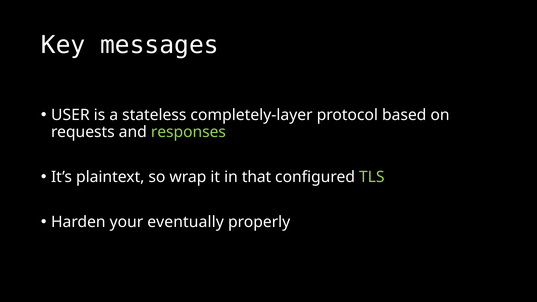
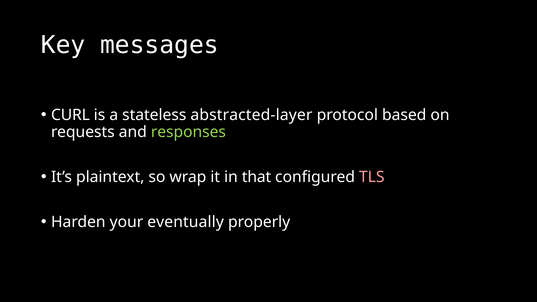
USER: USER -> CURL
completely-layer: completely-layer -> abstracted-layer
TLS colour: light green -> pink
